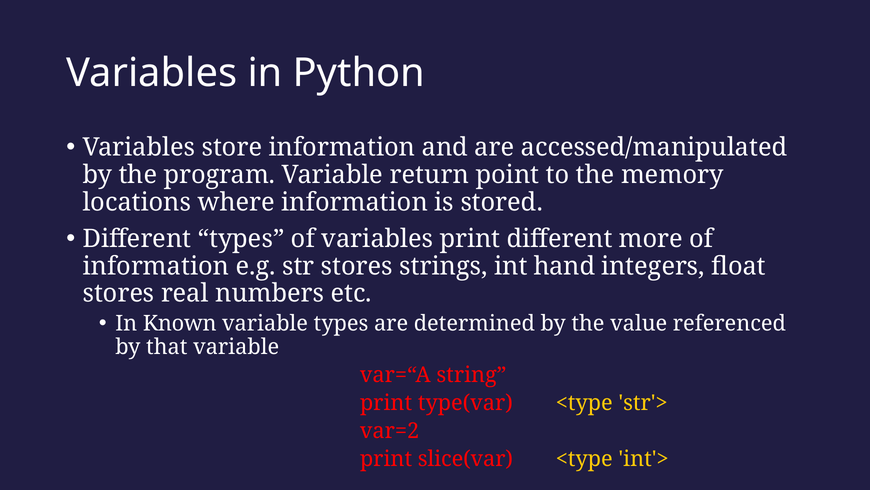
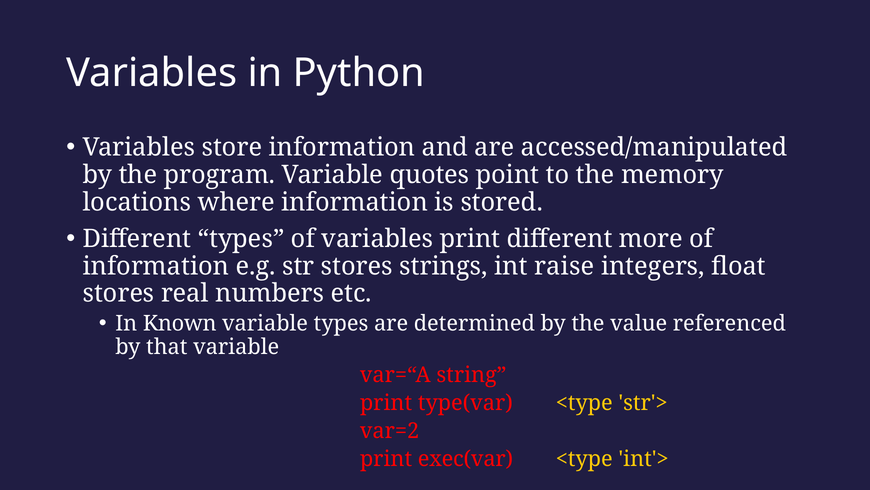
return: return -> quotes
hand: hand -> raise
slice(var: slice(var -> exec(var
